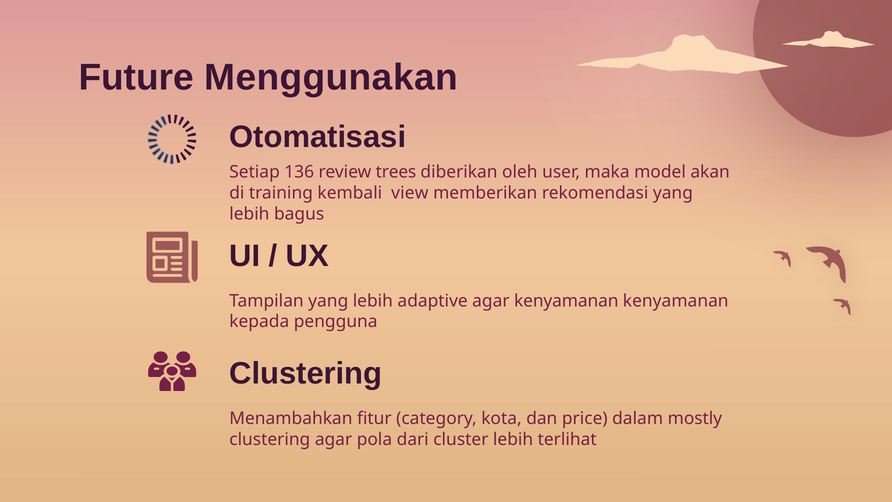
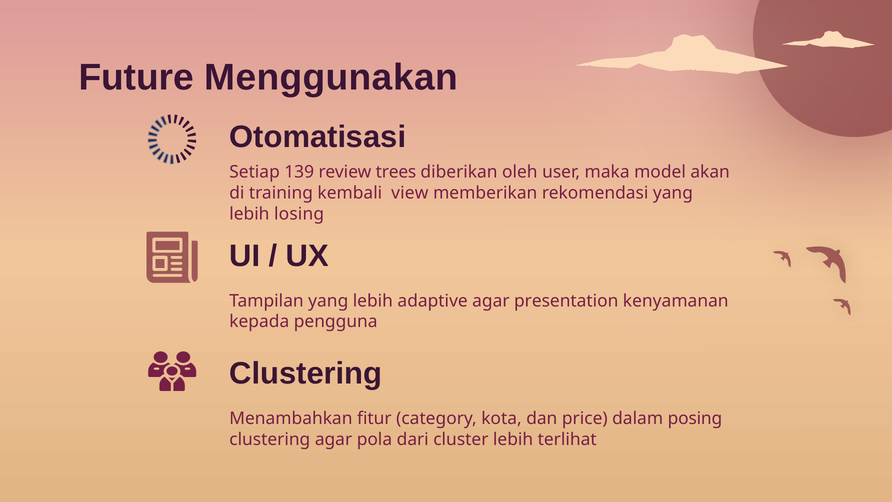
136: 136 -> 139
bagus: bagus -> losing
agar kenyamanan: kenyamanan -> presentation
mostly: mostly -> posing
